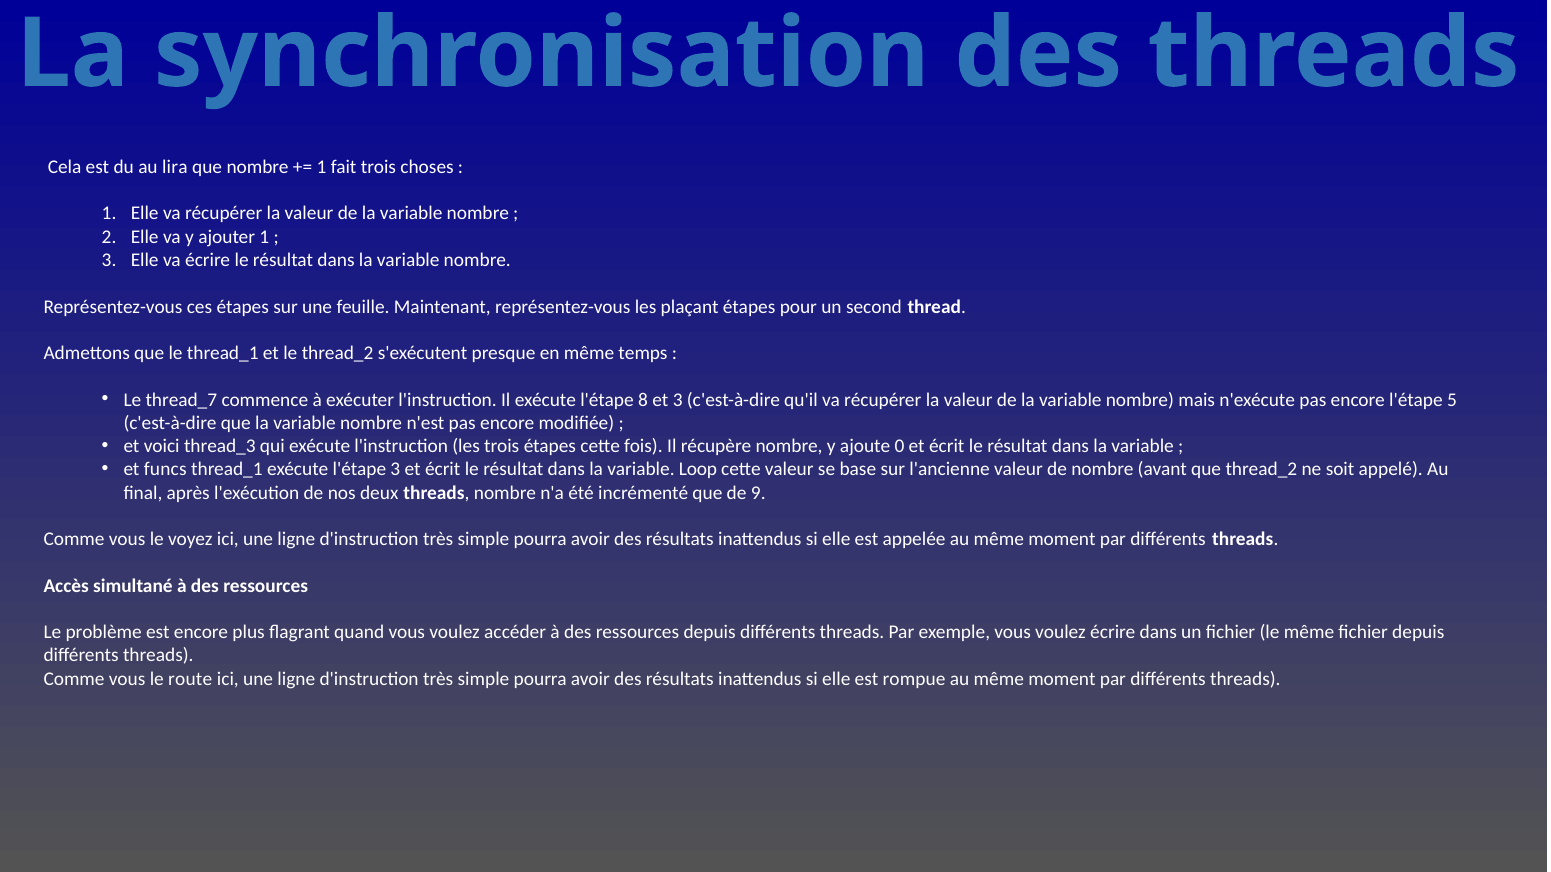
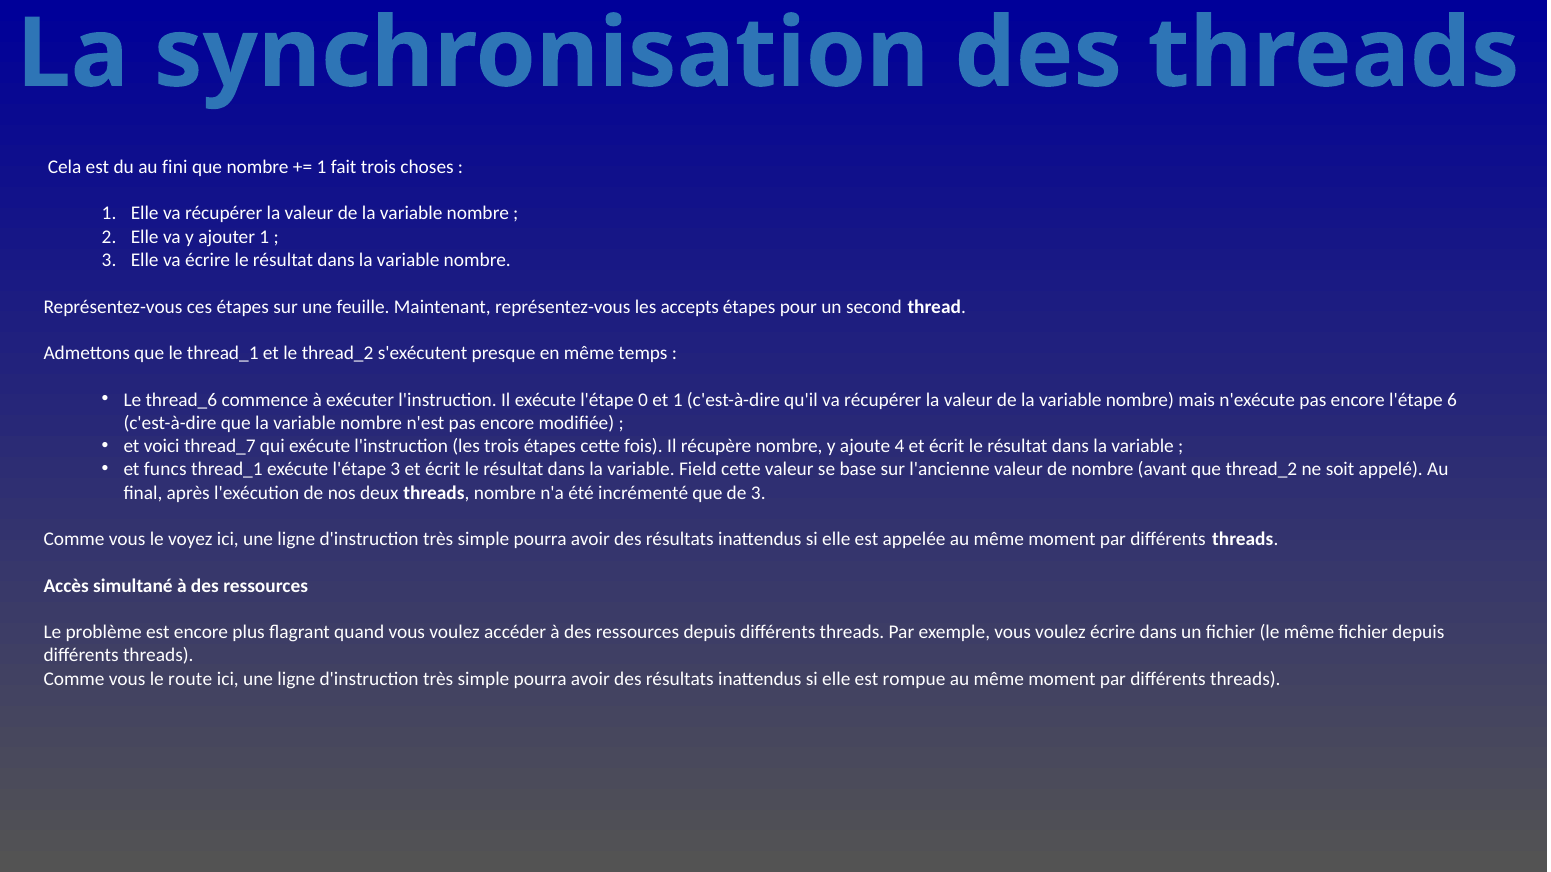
lira: lira -> fini
plaçant: plaçant -> accepts
thread_7: thread_7 -> thread_6
8: 8 -> 0
et 3: 3 -> 1
5: 5 -> 6
thread_3: thread_3 -> thread_7
0: 0 -> 4
Loop: Loop -> Field
de 9: 9 -> 3
